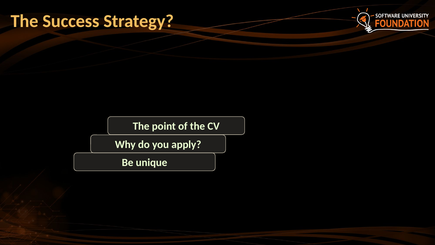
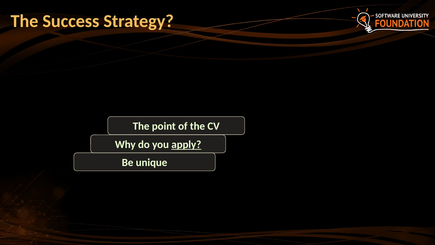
apply underline: none -> present
